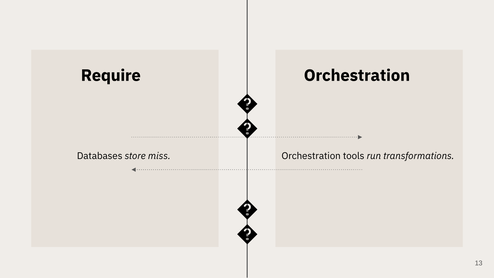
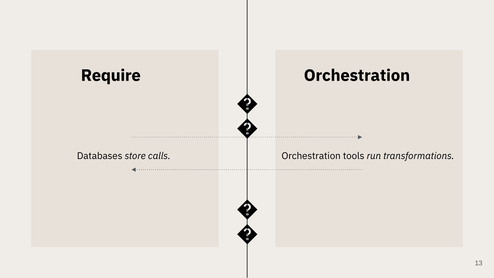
miss: miss -> calls
